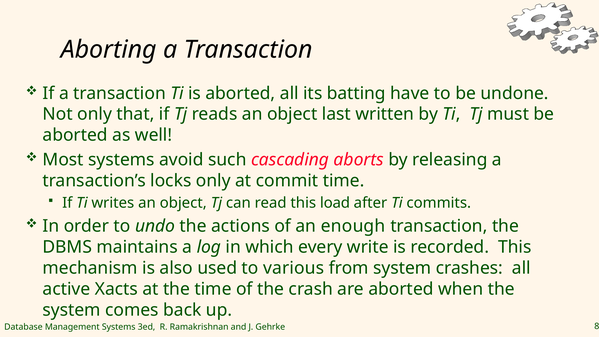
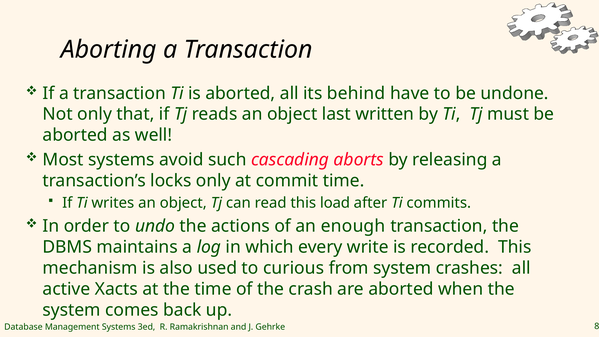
batting: batting -> behind
various: various -> curious
